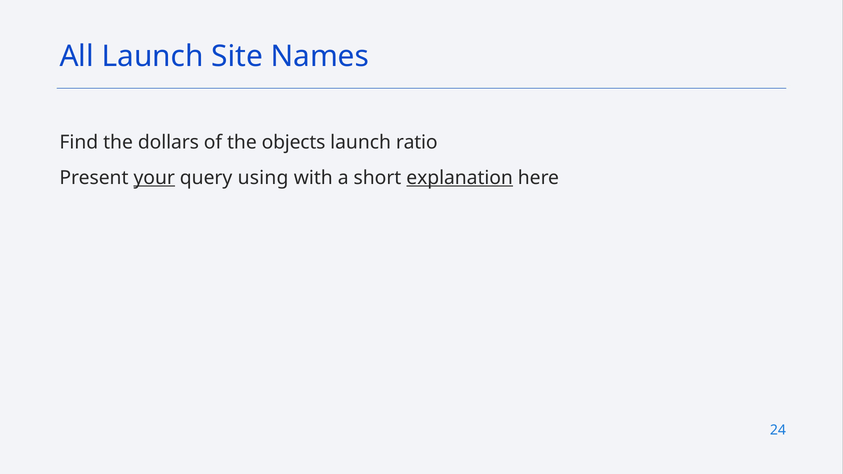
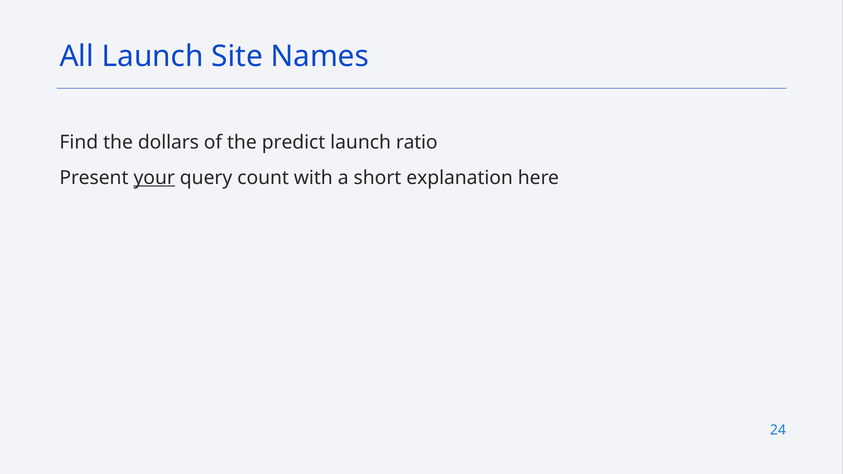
objects: objects -> predict
using: using -> count
explanation underline: present -> none
